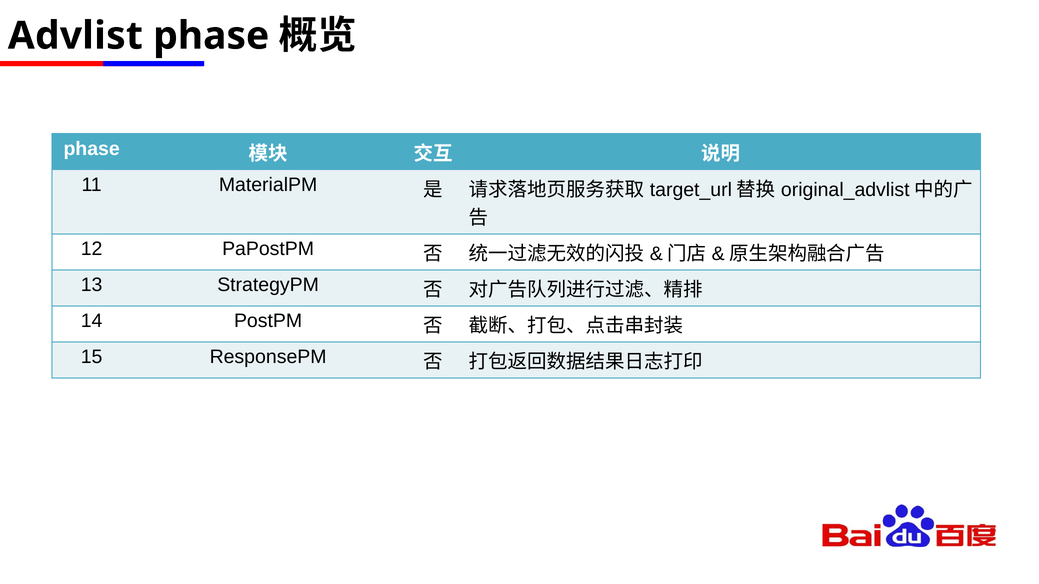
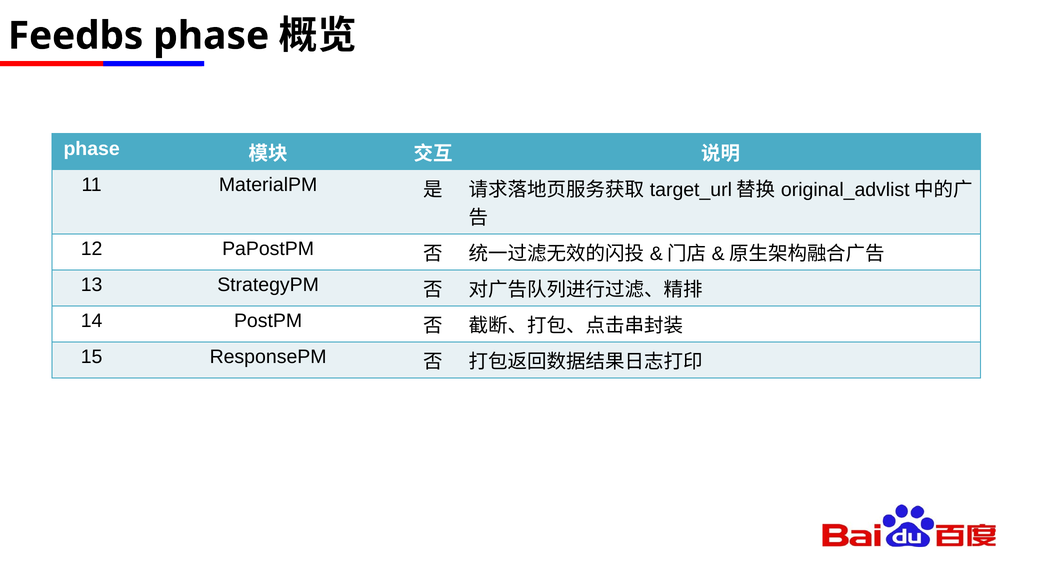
Advlist: Advlist -> Feedbs
